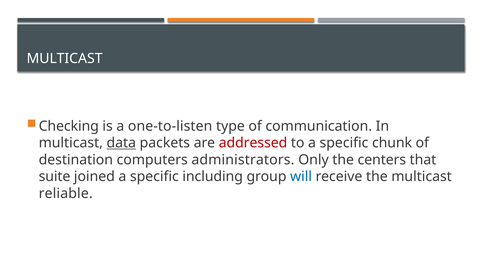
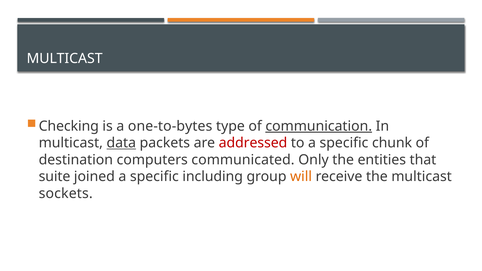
one-to-listen: one-to-listen -> one-to-bytes
communication underline: none -> present
administrators: administrators -> communicated
centers: centers -> entities
will colour: blue -> orange
reliable: reliable -> sockets
